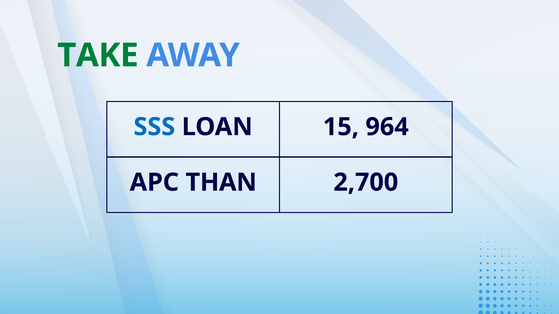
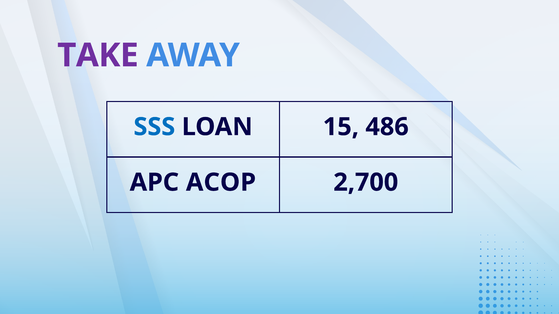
TAKE colour: green -> purple
964: 964 -> 486
THAN: THAN -> ACOP
